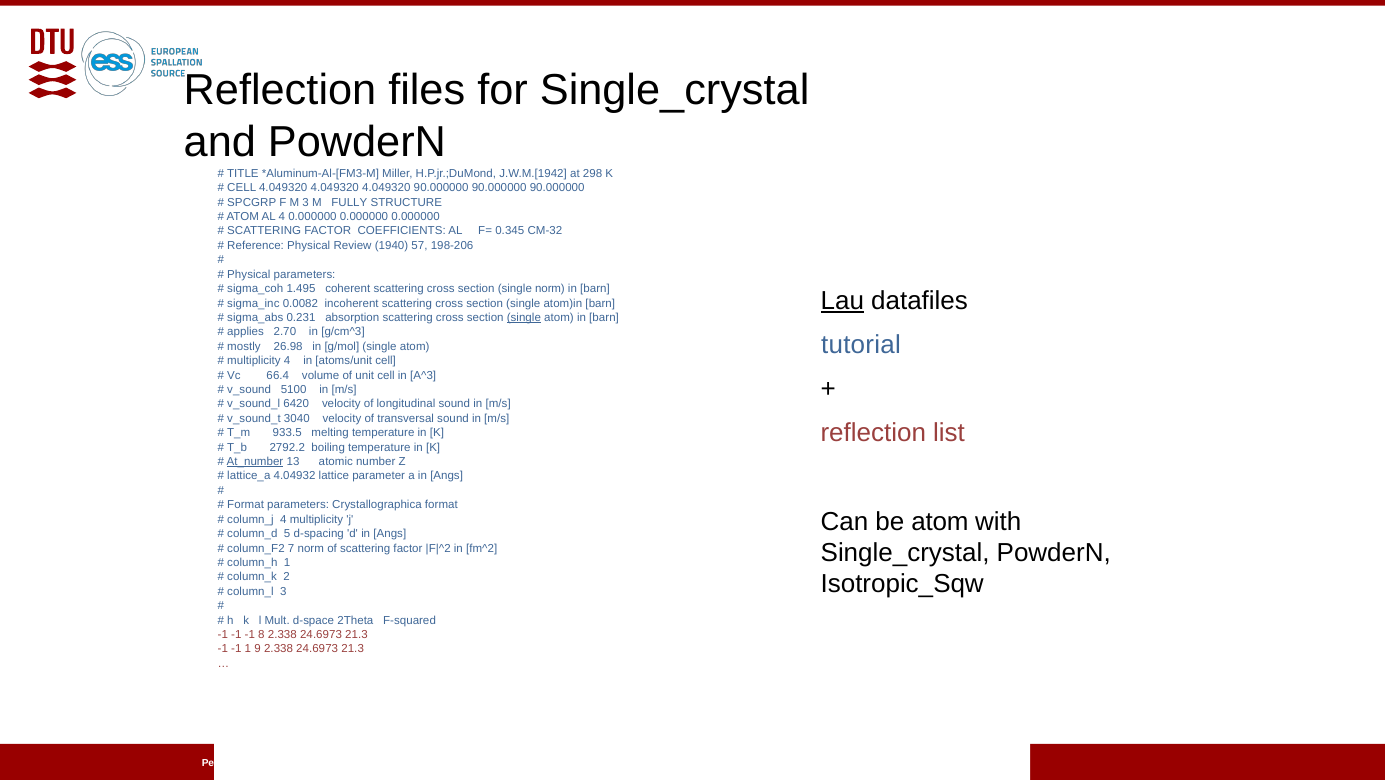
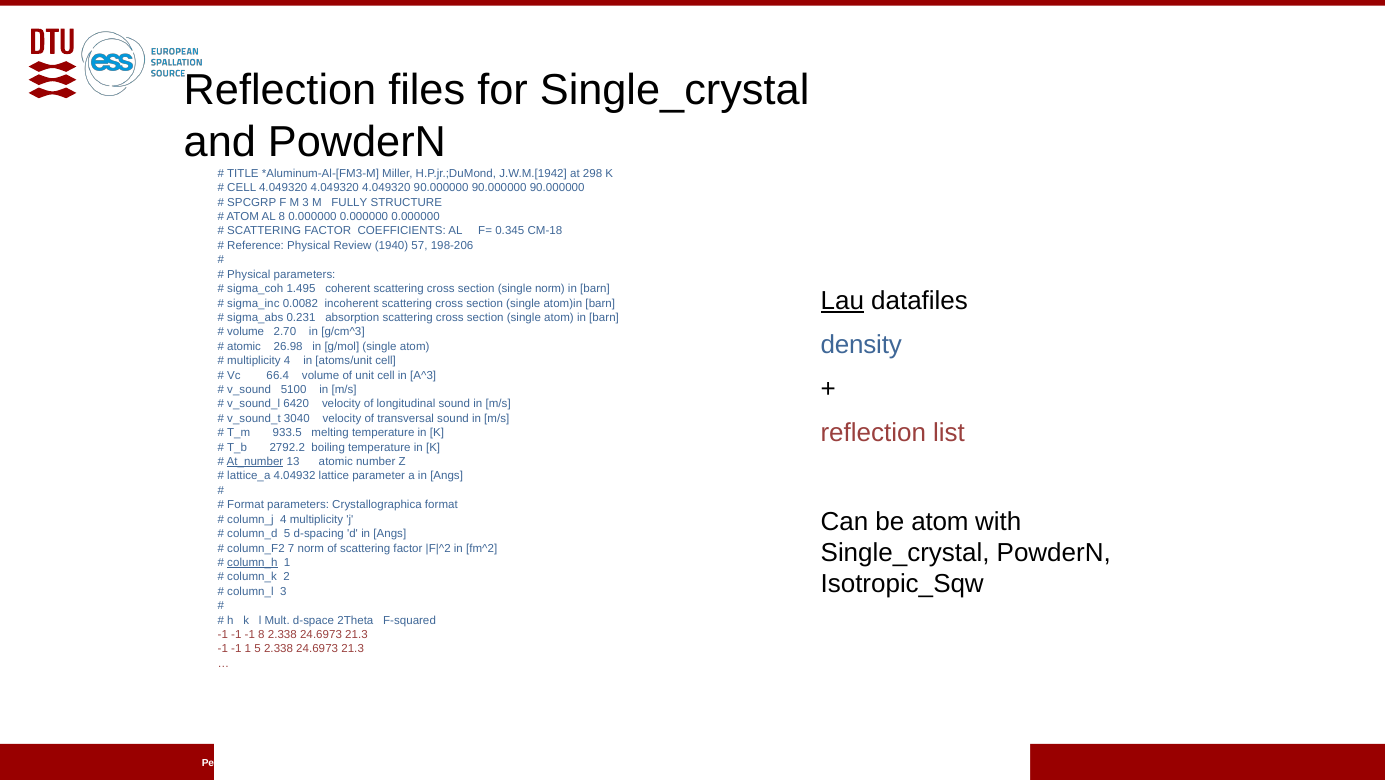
AL 4: 4 -> 8
CM-32: CM-32 -> CM-18
single at (524, 318) underline: present -> none
applies at (246, 332): applies -> volume
tutorial: tutorial -> density
mostly at (244, 346): mostly -> atomic
column_h underline: none -> present
1 9: 9 -> 5
